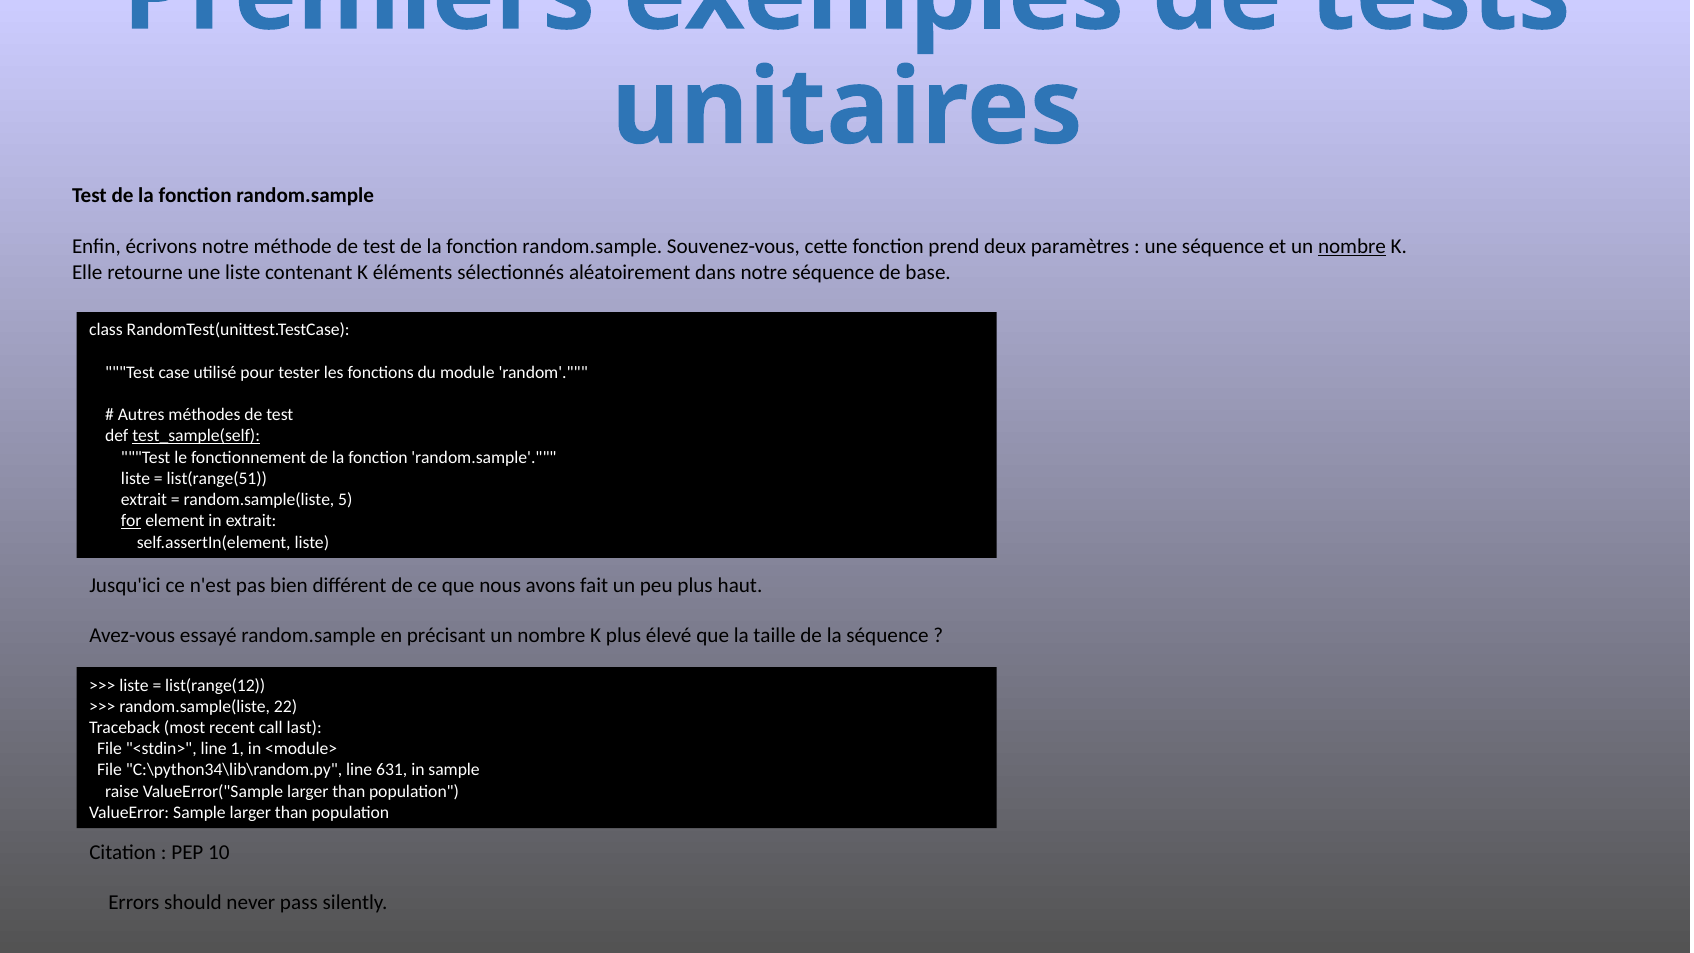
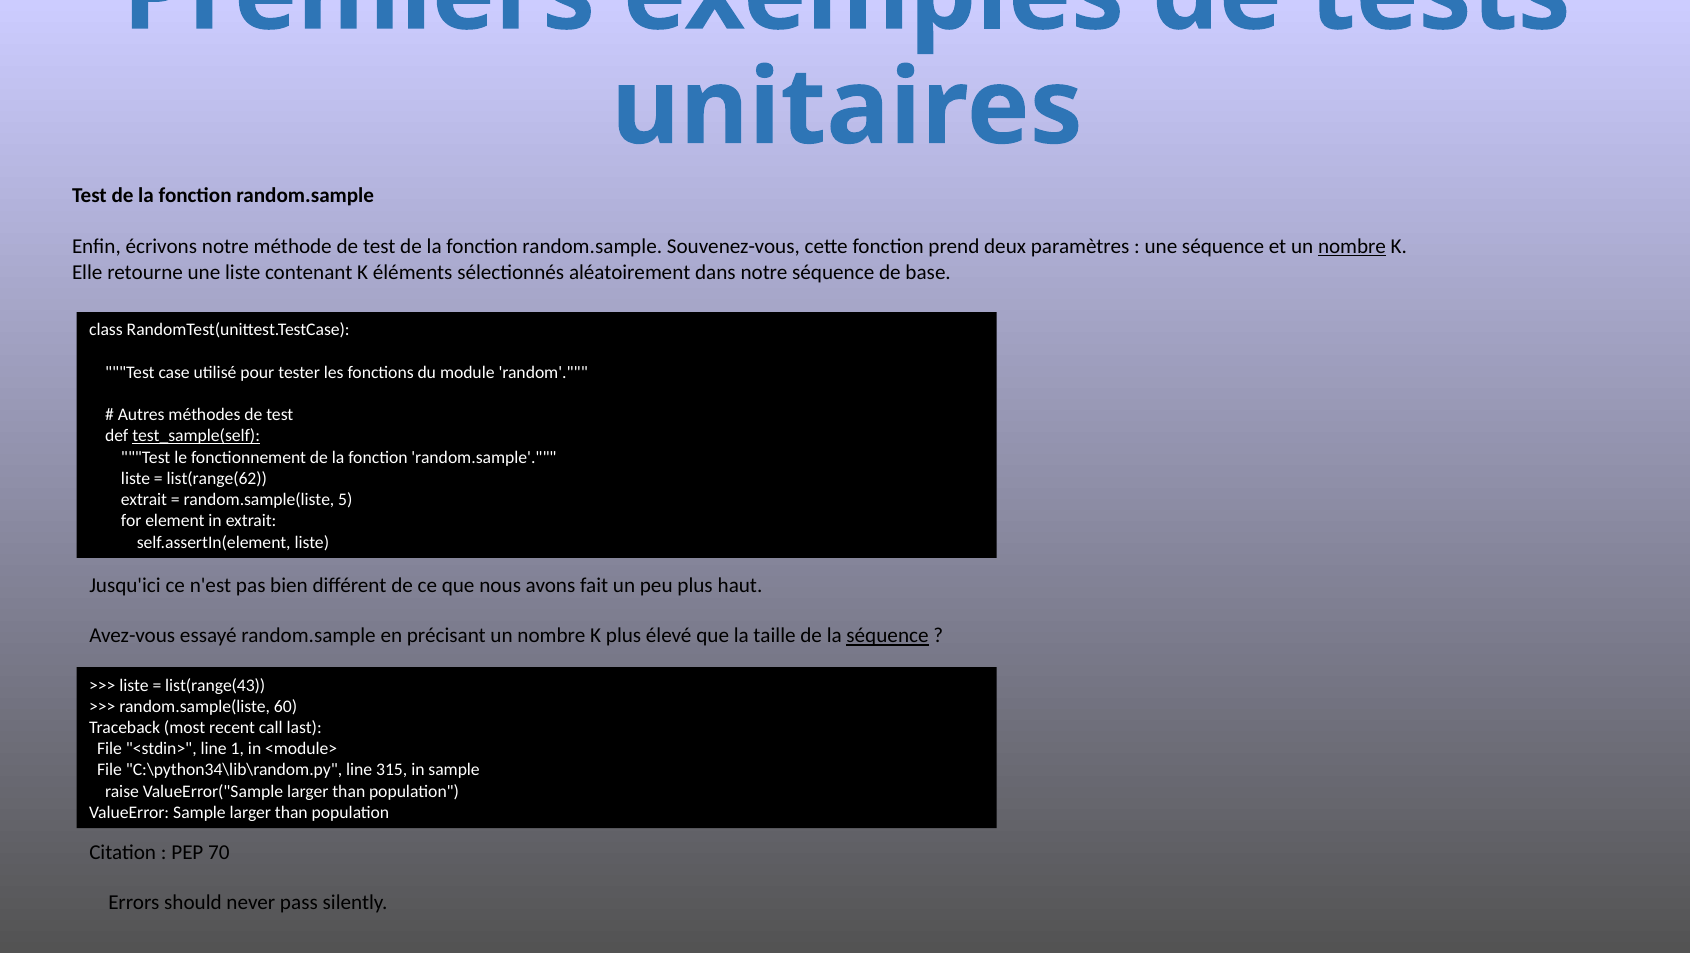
list(range(51: list(range(51 -> list(range(62
for underline: present -> none
séquence at (888, 636) underline: none -> present
list(range(12: list(range(12 -> list(range(43
22: 22 -> 60
631: 631 -> 315
10: 10 -> 70
